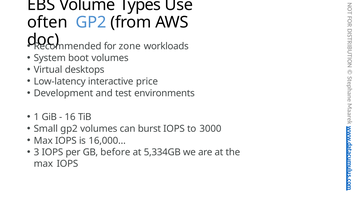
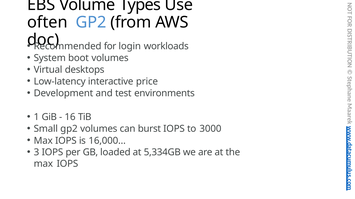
zone: zone -> login
before: before -> loaded
